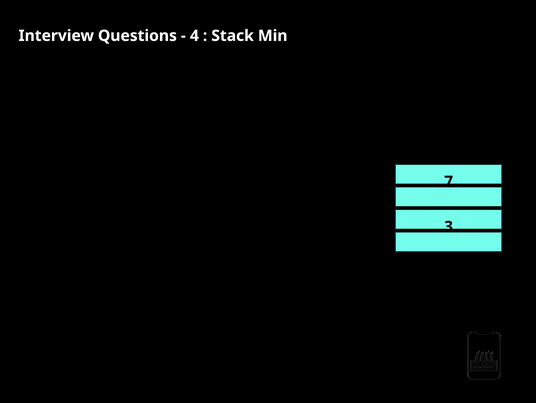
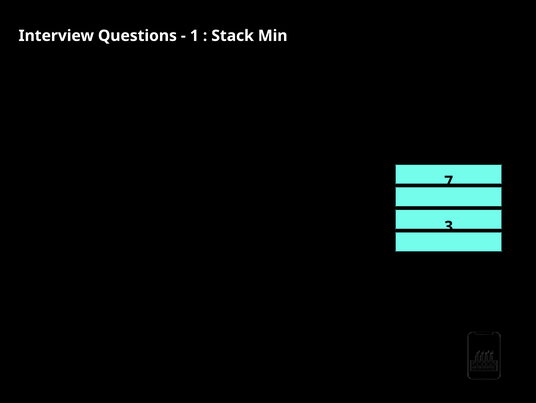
4: 4 -> 1
